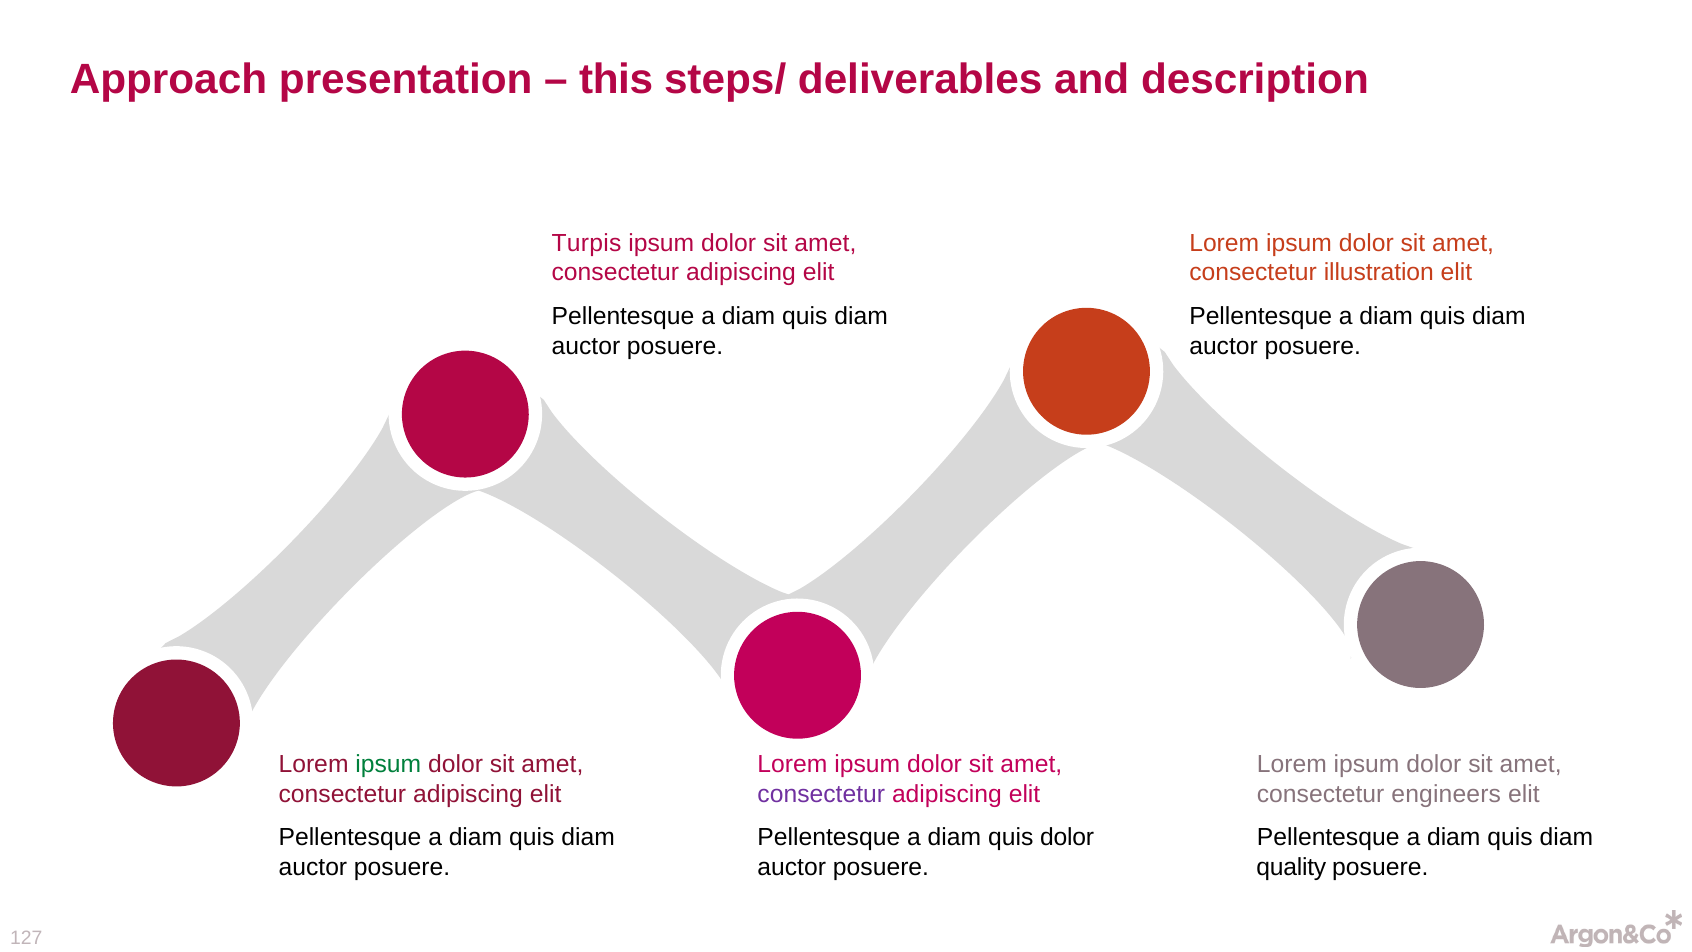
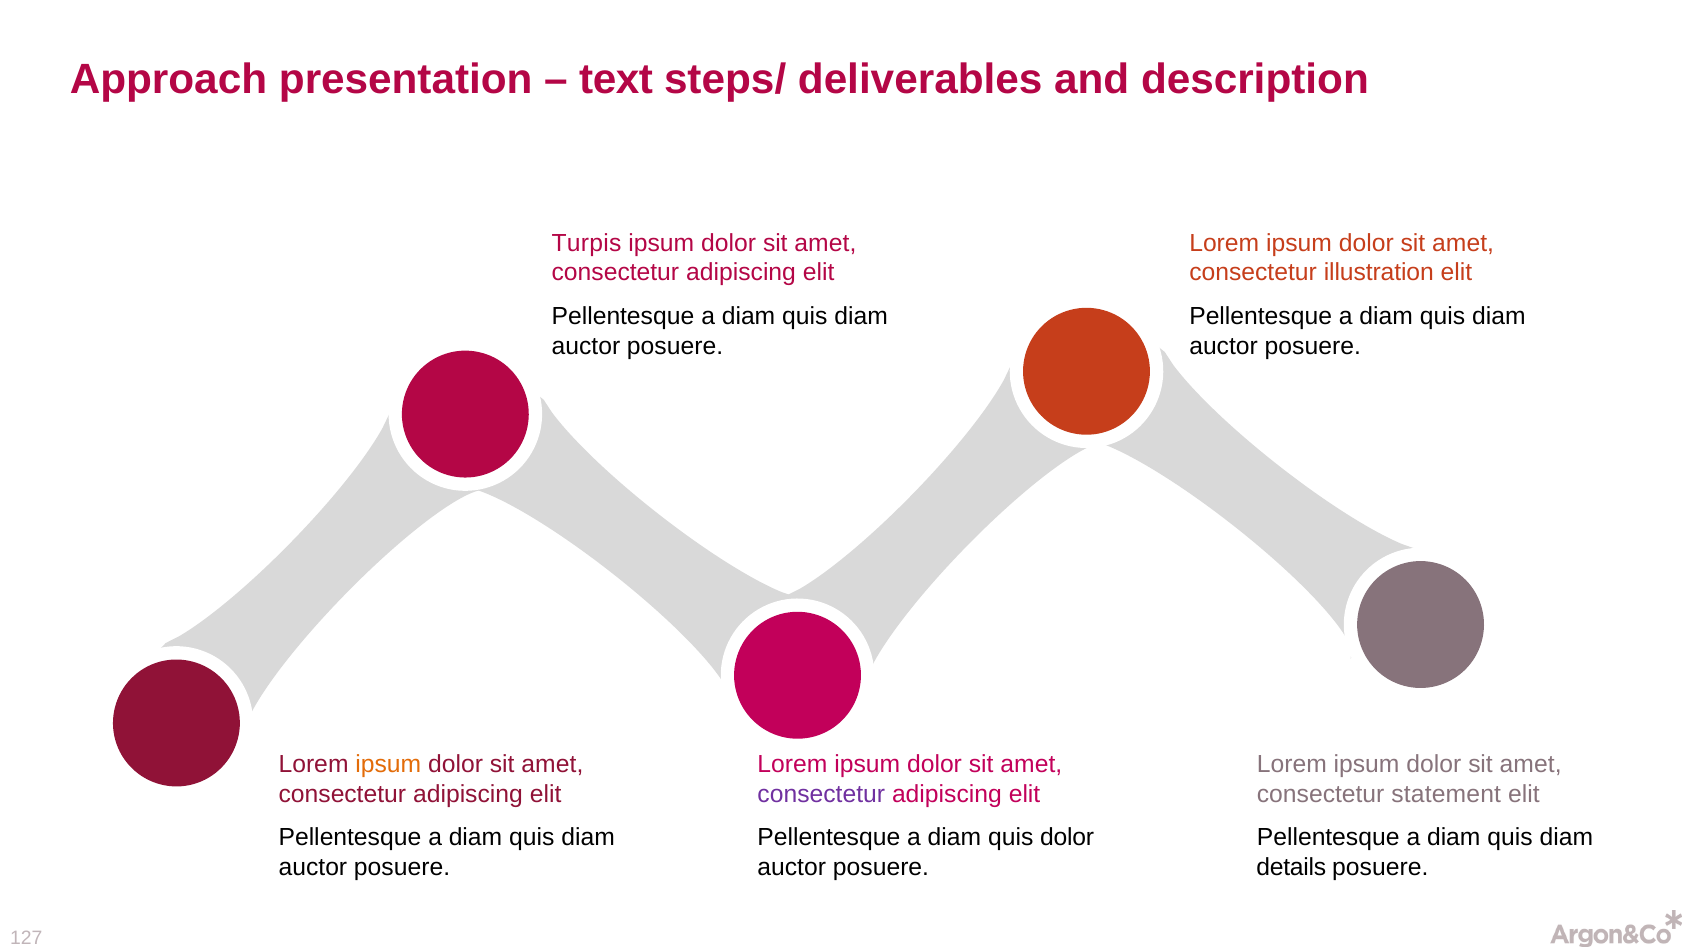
this: this -> text
ipsum at (388, 764) colour: green -> orange
engineers: engineers -> statement
quality: quality -> details
